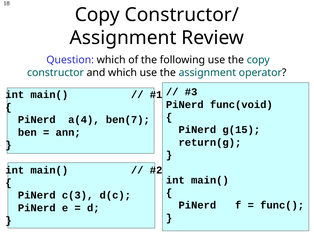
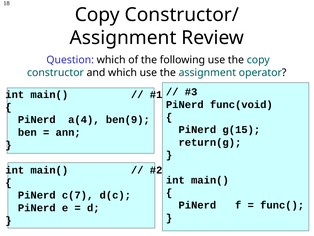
ben(7: ben(7 -> ben(9
c(3: c(3 -> c(7
